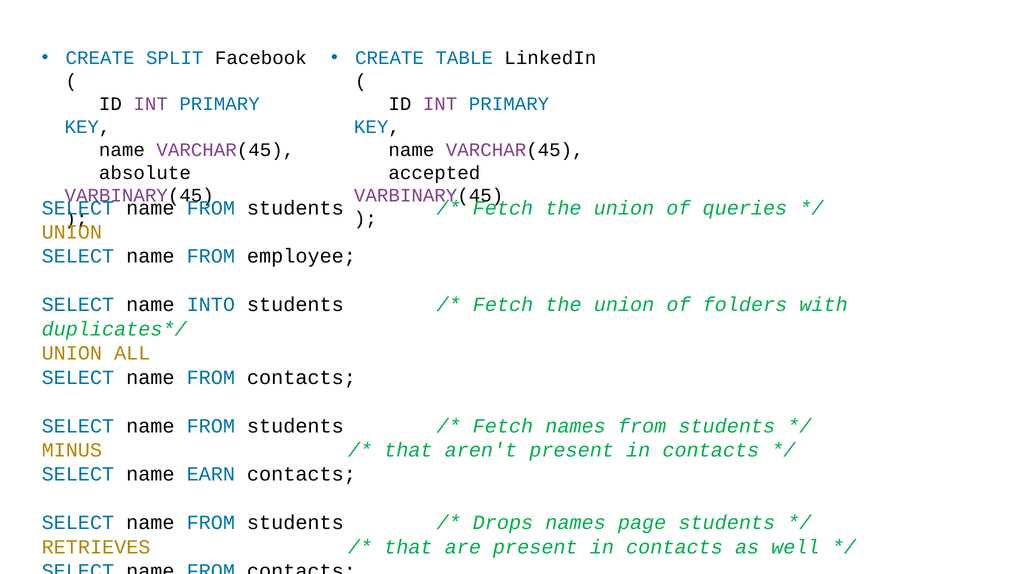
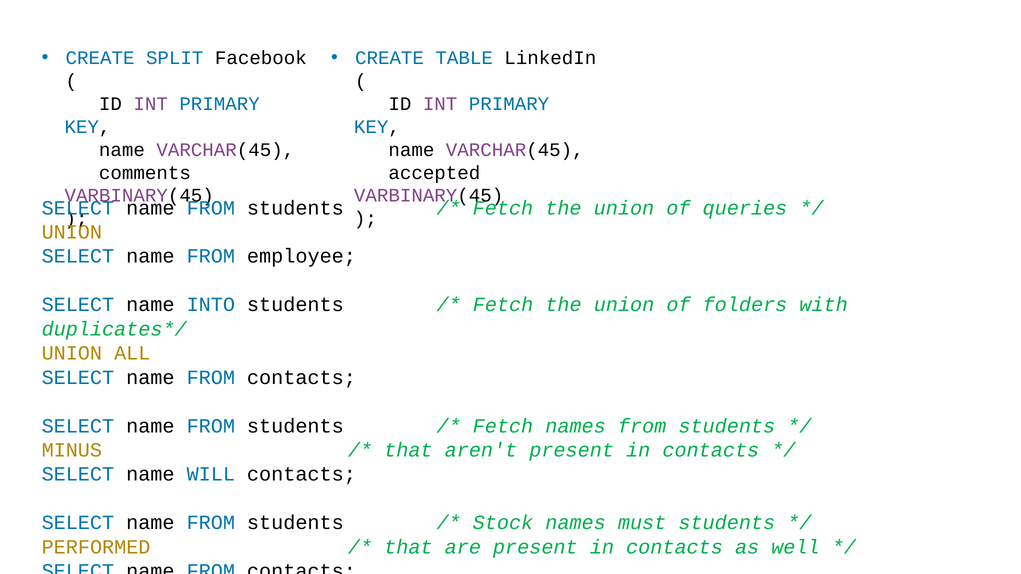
absolute: absolute -> comments
EARN: EARN -> WILL
Drops: Drops -> Stock
page: page -> must
RETRIEVES: RETRIEVES -> PERFORMED
